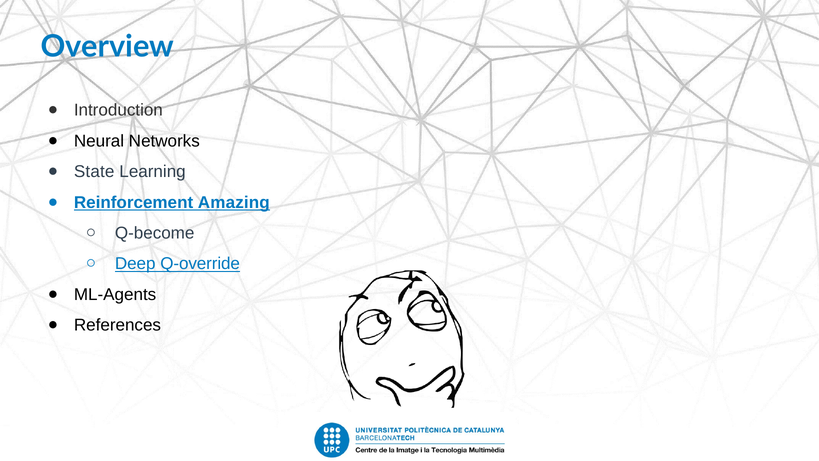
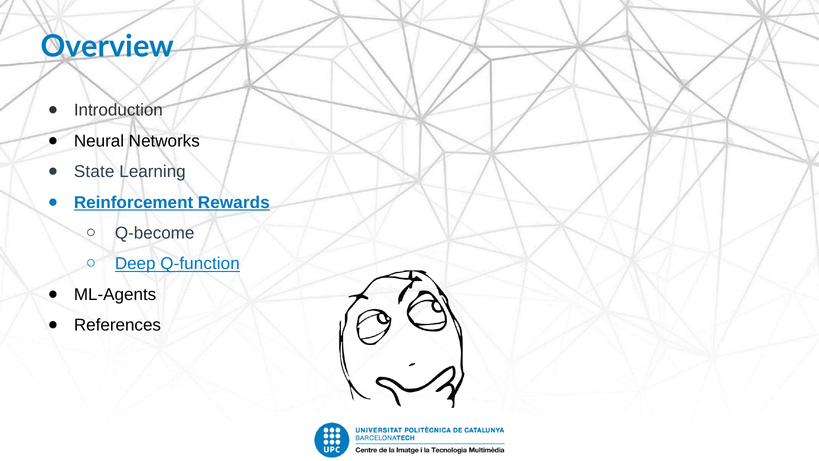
Amazing: Amazing -> Rewards
Q-override: Q-override -> Q-function
